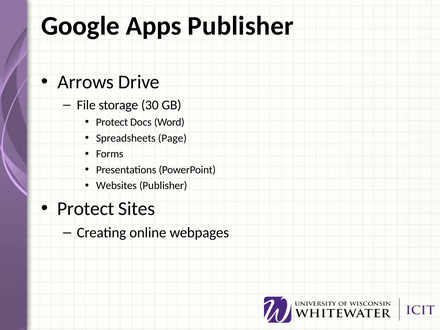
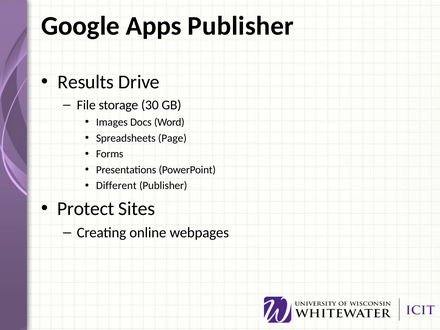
Arrows: Arrows -> Results
Protect at (112, 122): Protect -> Images
Websites: Websites -> Different
